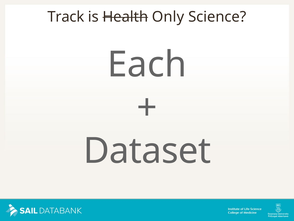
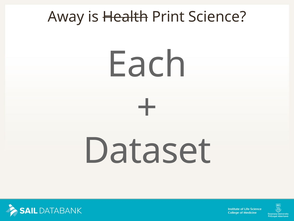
Track: Track -> Away
Only: Only -> Print
